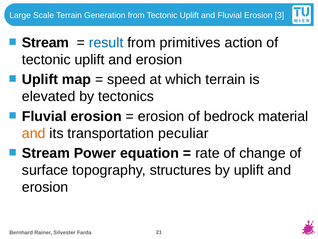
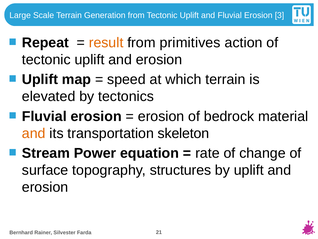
Stream at (45, 43): Stream -> Repeat
result colour: blue -> orange
peculiar: peculiar -> skeleton
